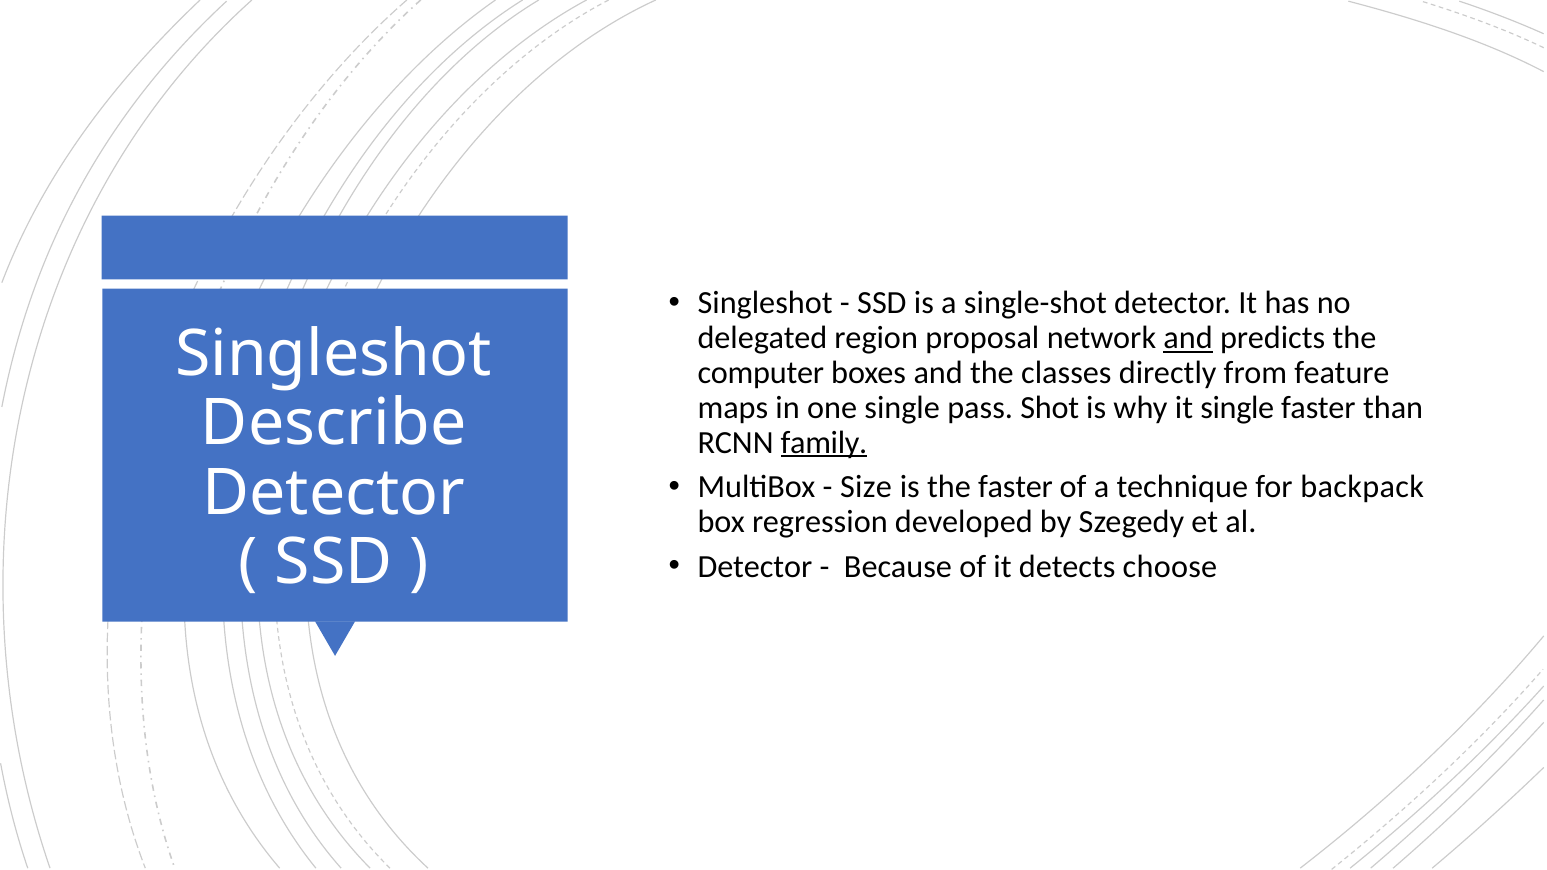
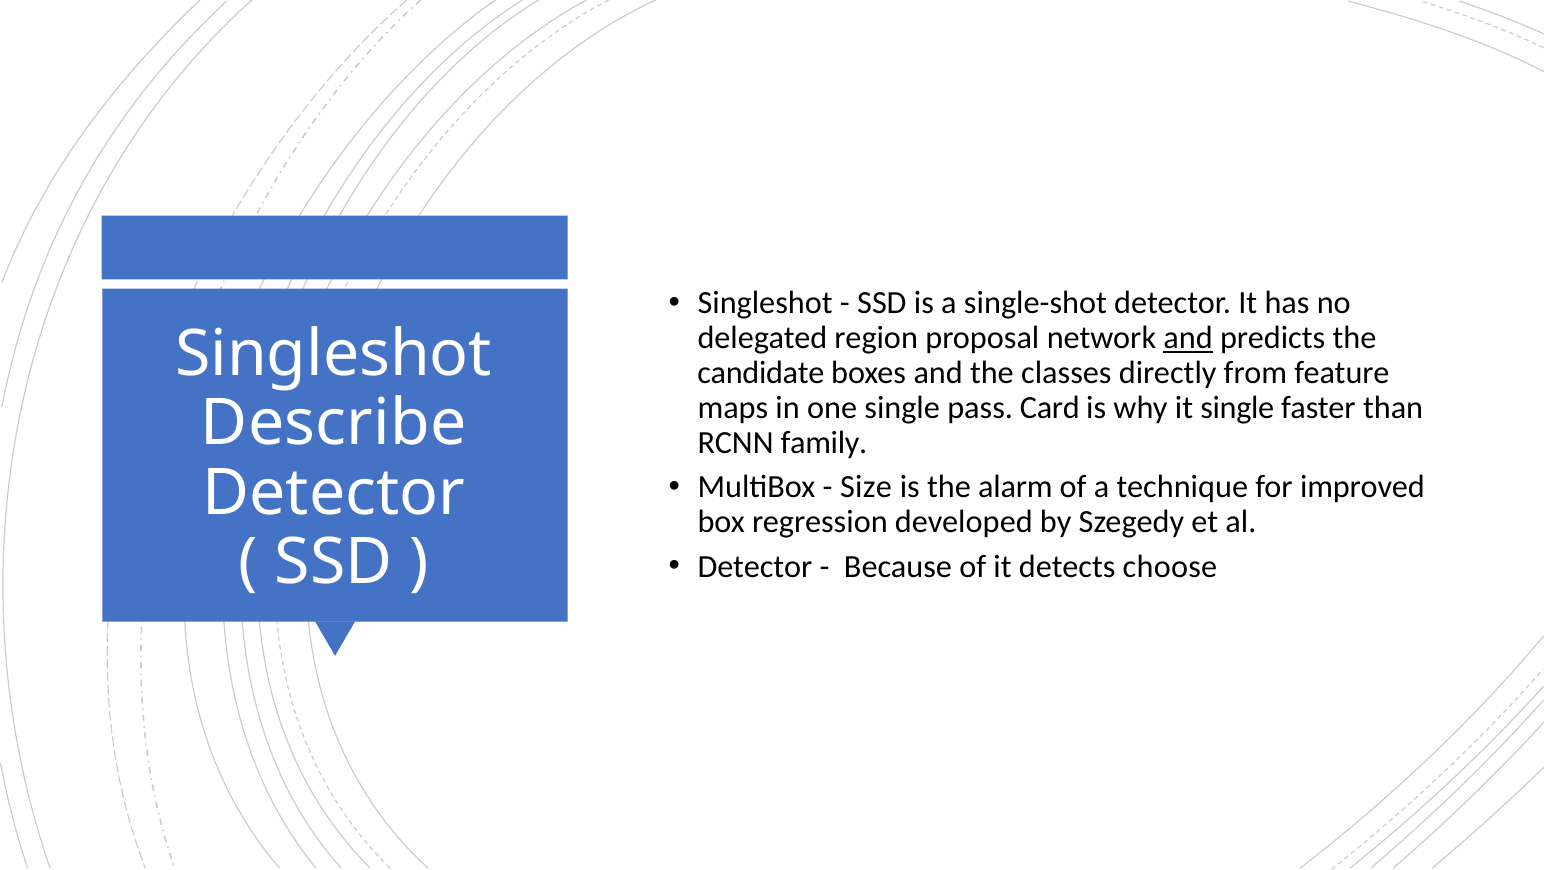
computer: computer -> candidate
Shot: Shot -> Card
family underline: present -> none
the faster: faster -> alarm
backpack: backpack -> improved
